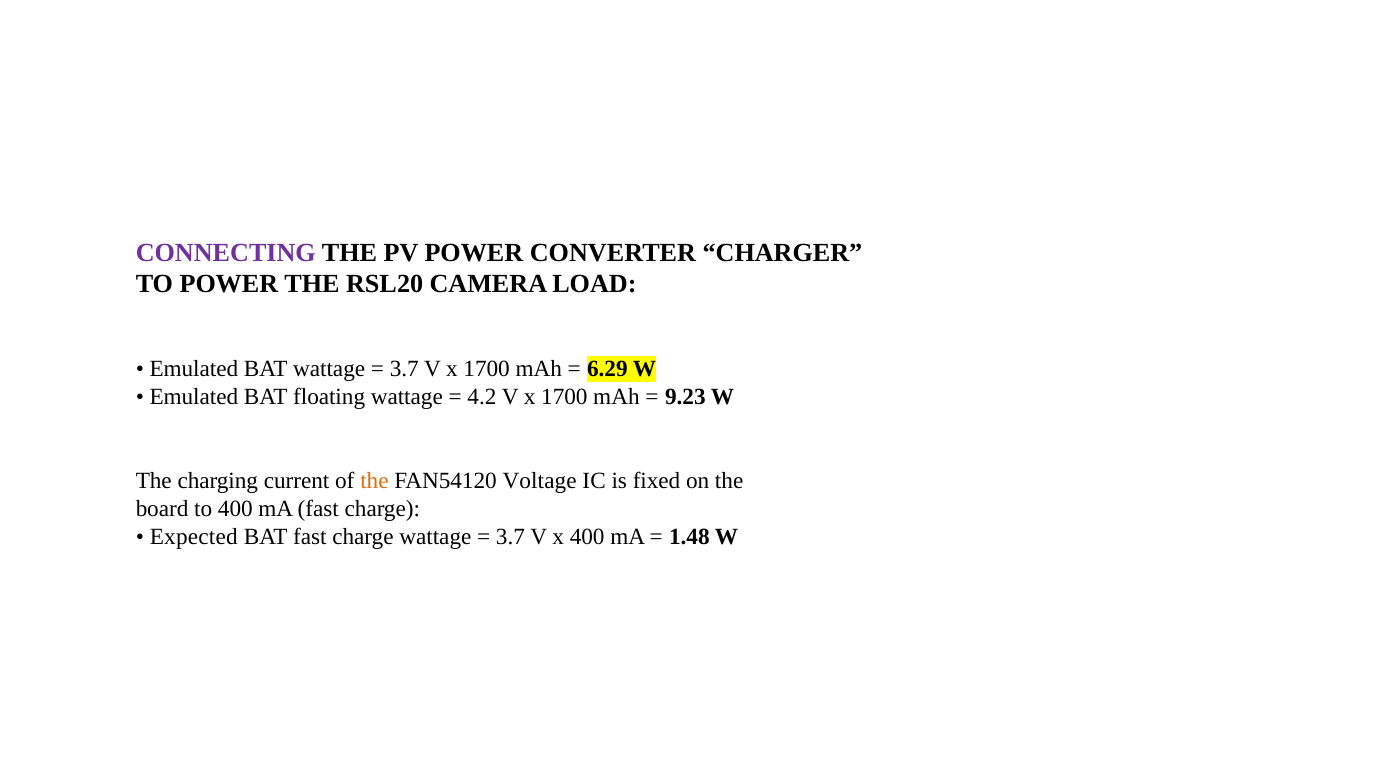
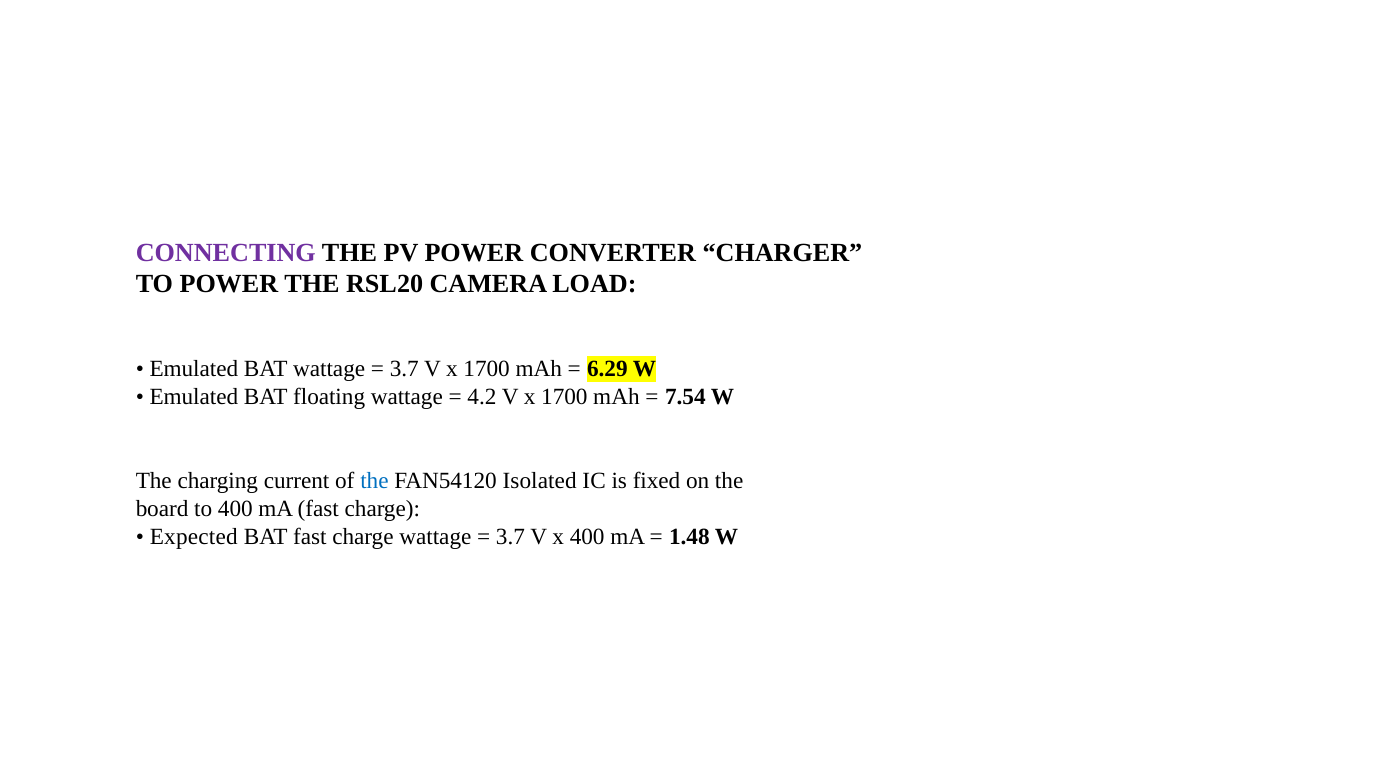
9.23: 9.23 -> 7.54
the at (374, 481) colour: orange -> blue
Voltage: Voltage -> Isolated
